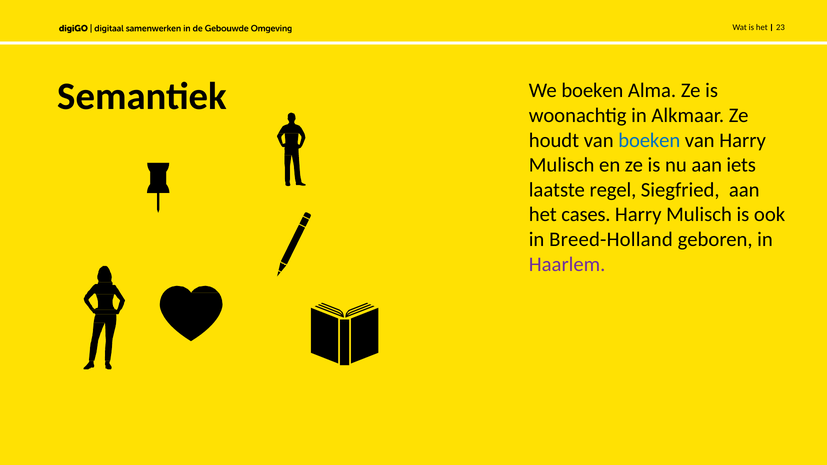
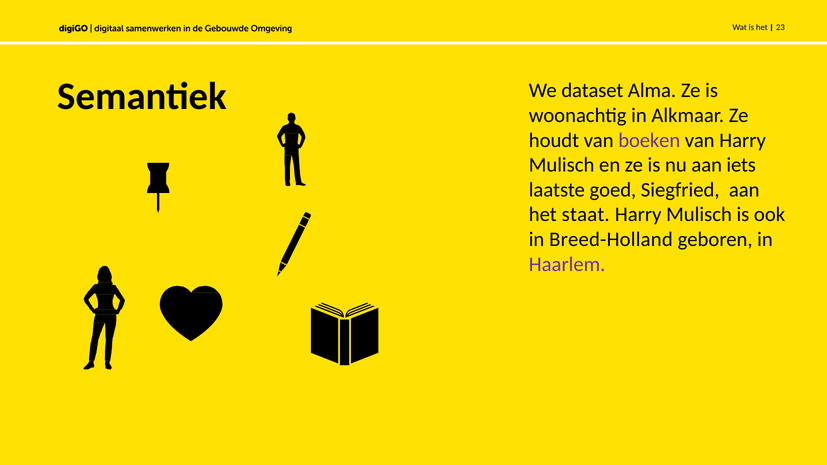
We boeken: boeken -> dataset
boeken at (649, 140) colour: blue -> purple
regel: regel -> goed
cases: cases -> staat
